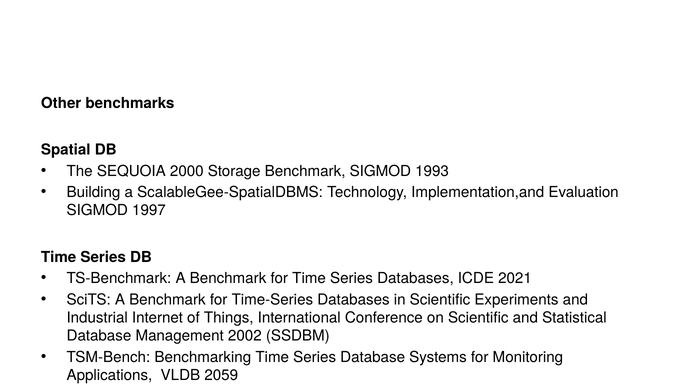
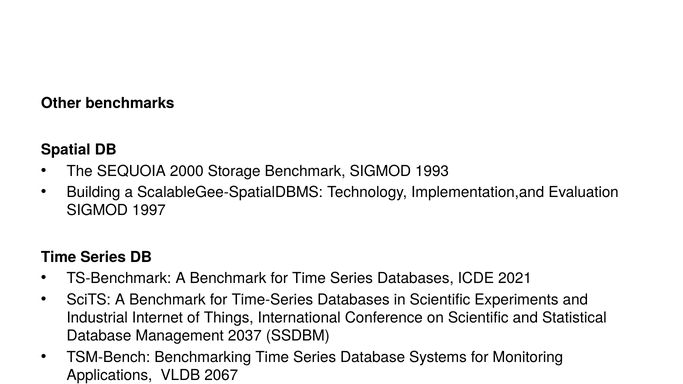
2002: 2002 -> 2037
2059: 2059 -> 2067
